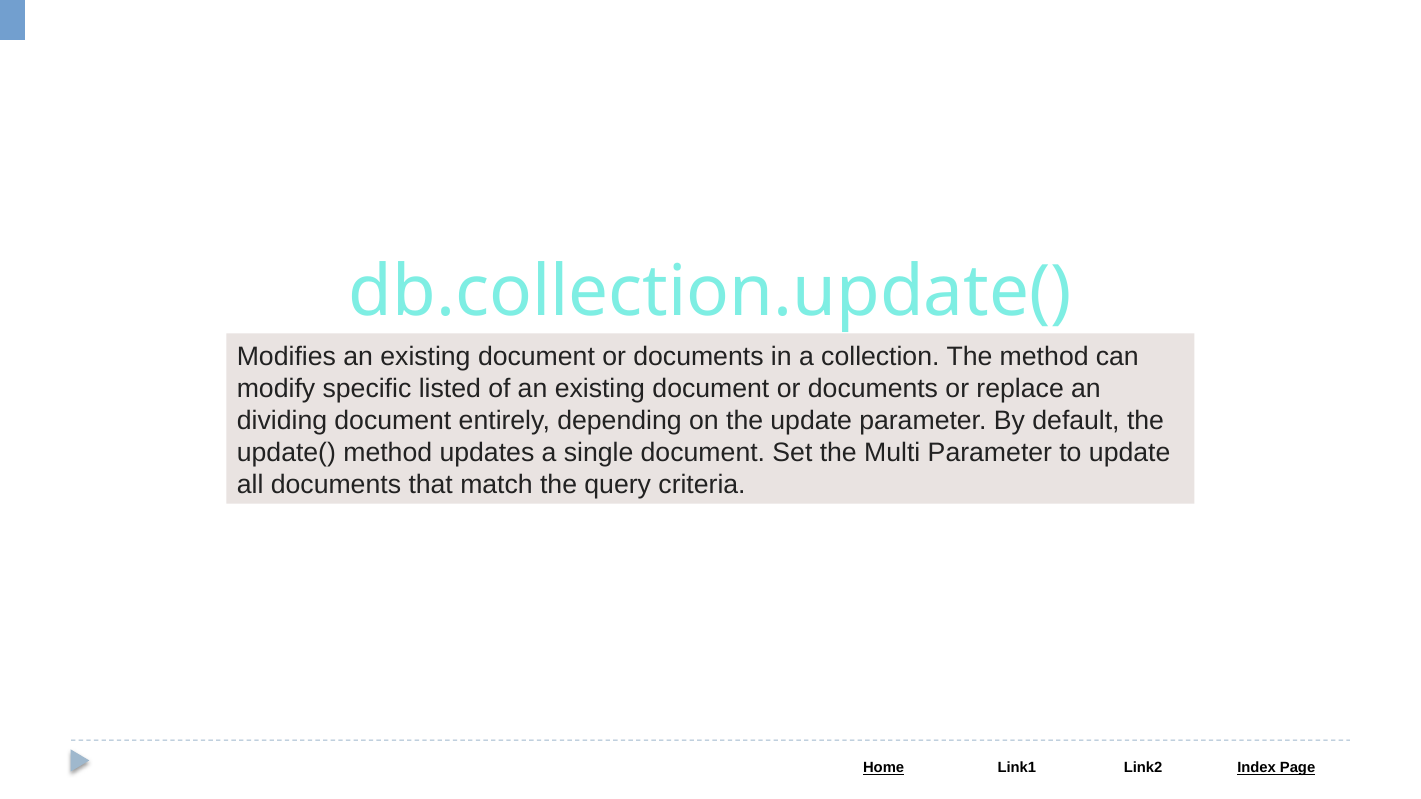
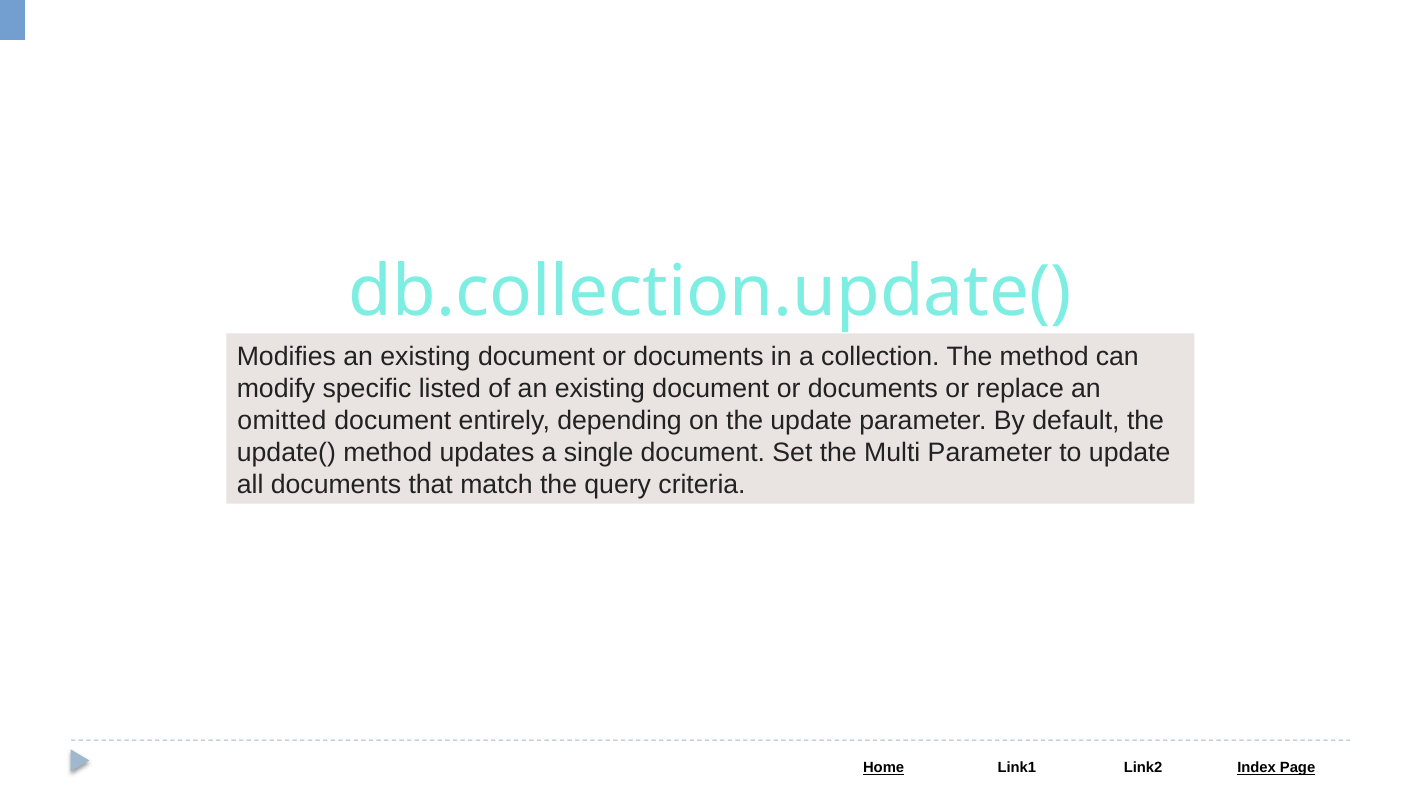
dividing: dividing -> omitted
